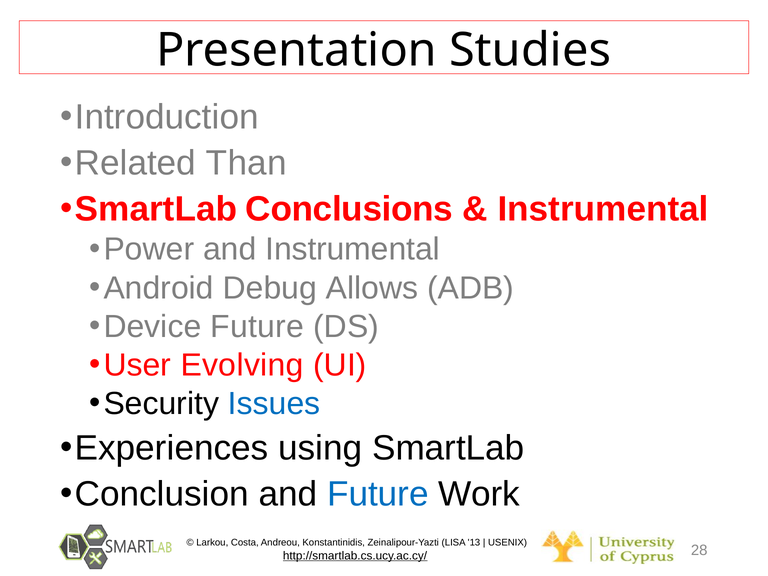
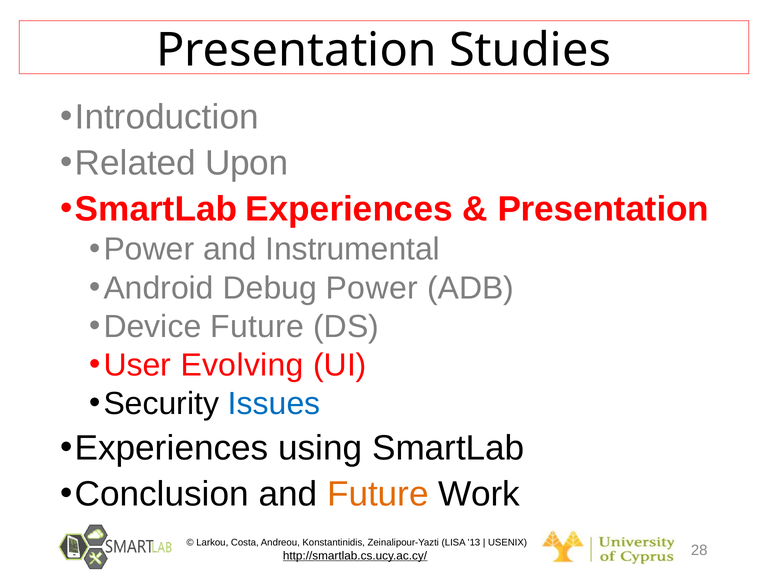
Than: Than -> Upon
SmartLab Conclusions: Conclusions -> Experiences
Instrumental at (603, 209): Instrumental -> Presentation
Debug Allows: Allows -> Power
Future at (378, 494) colour: blue -> orange
